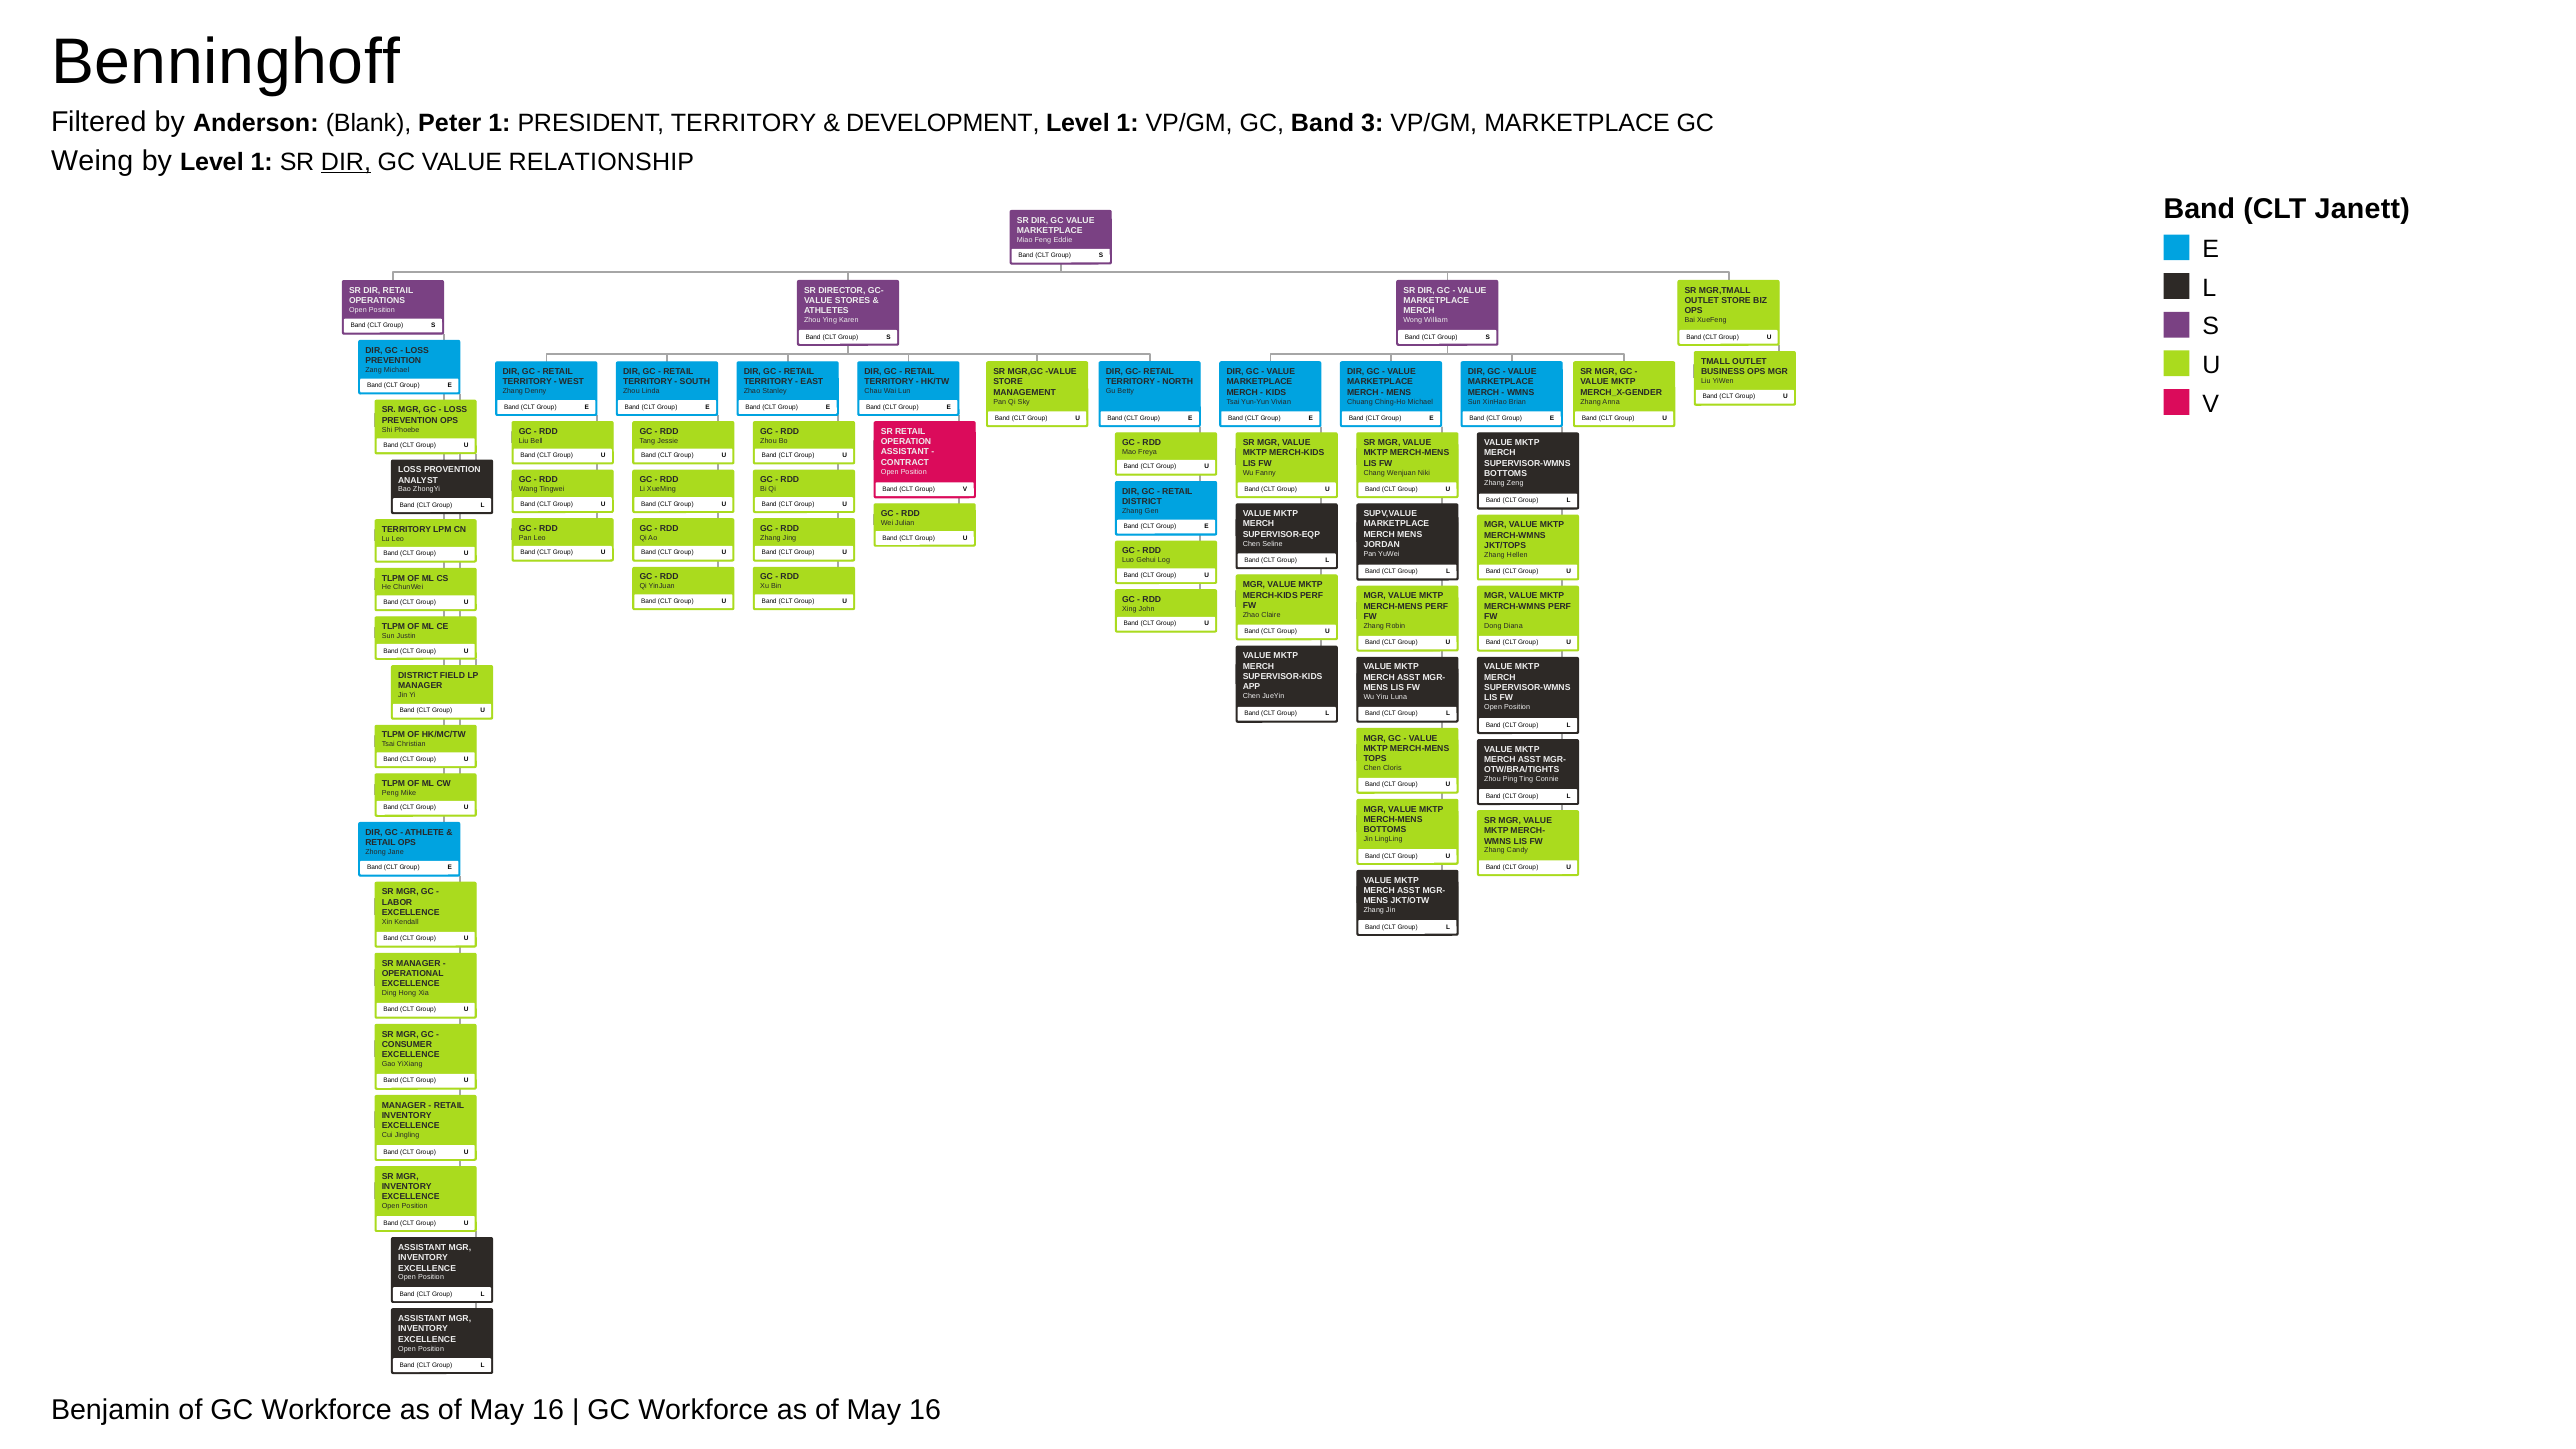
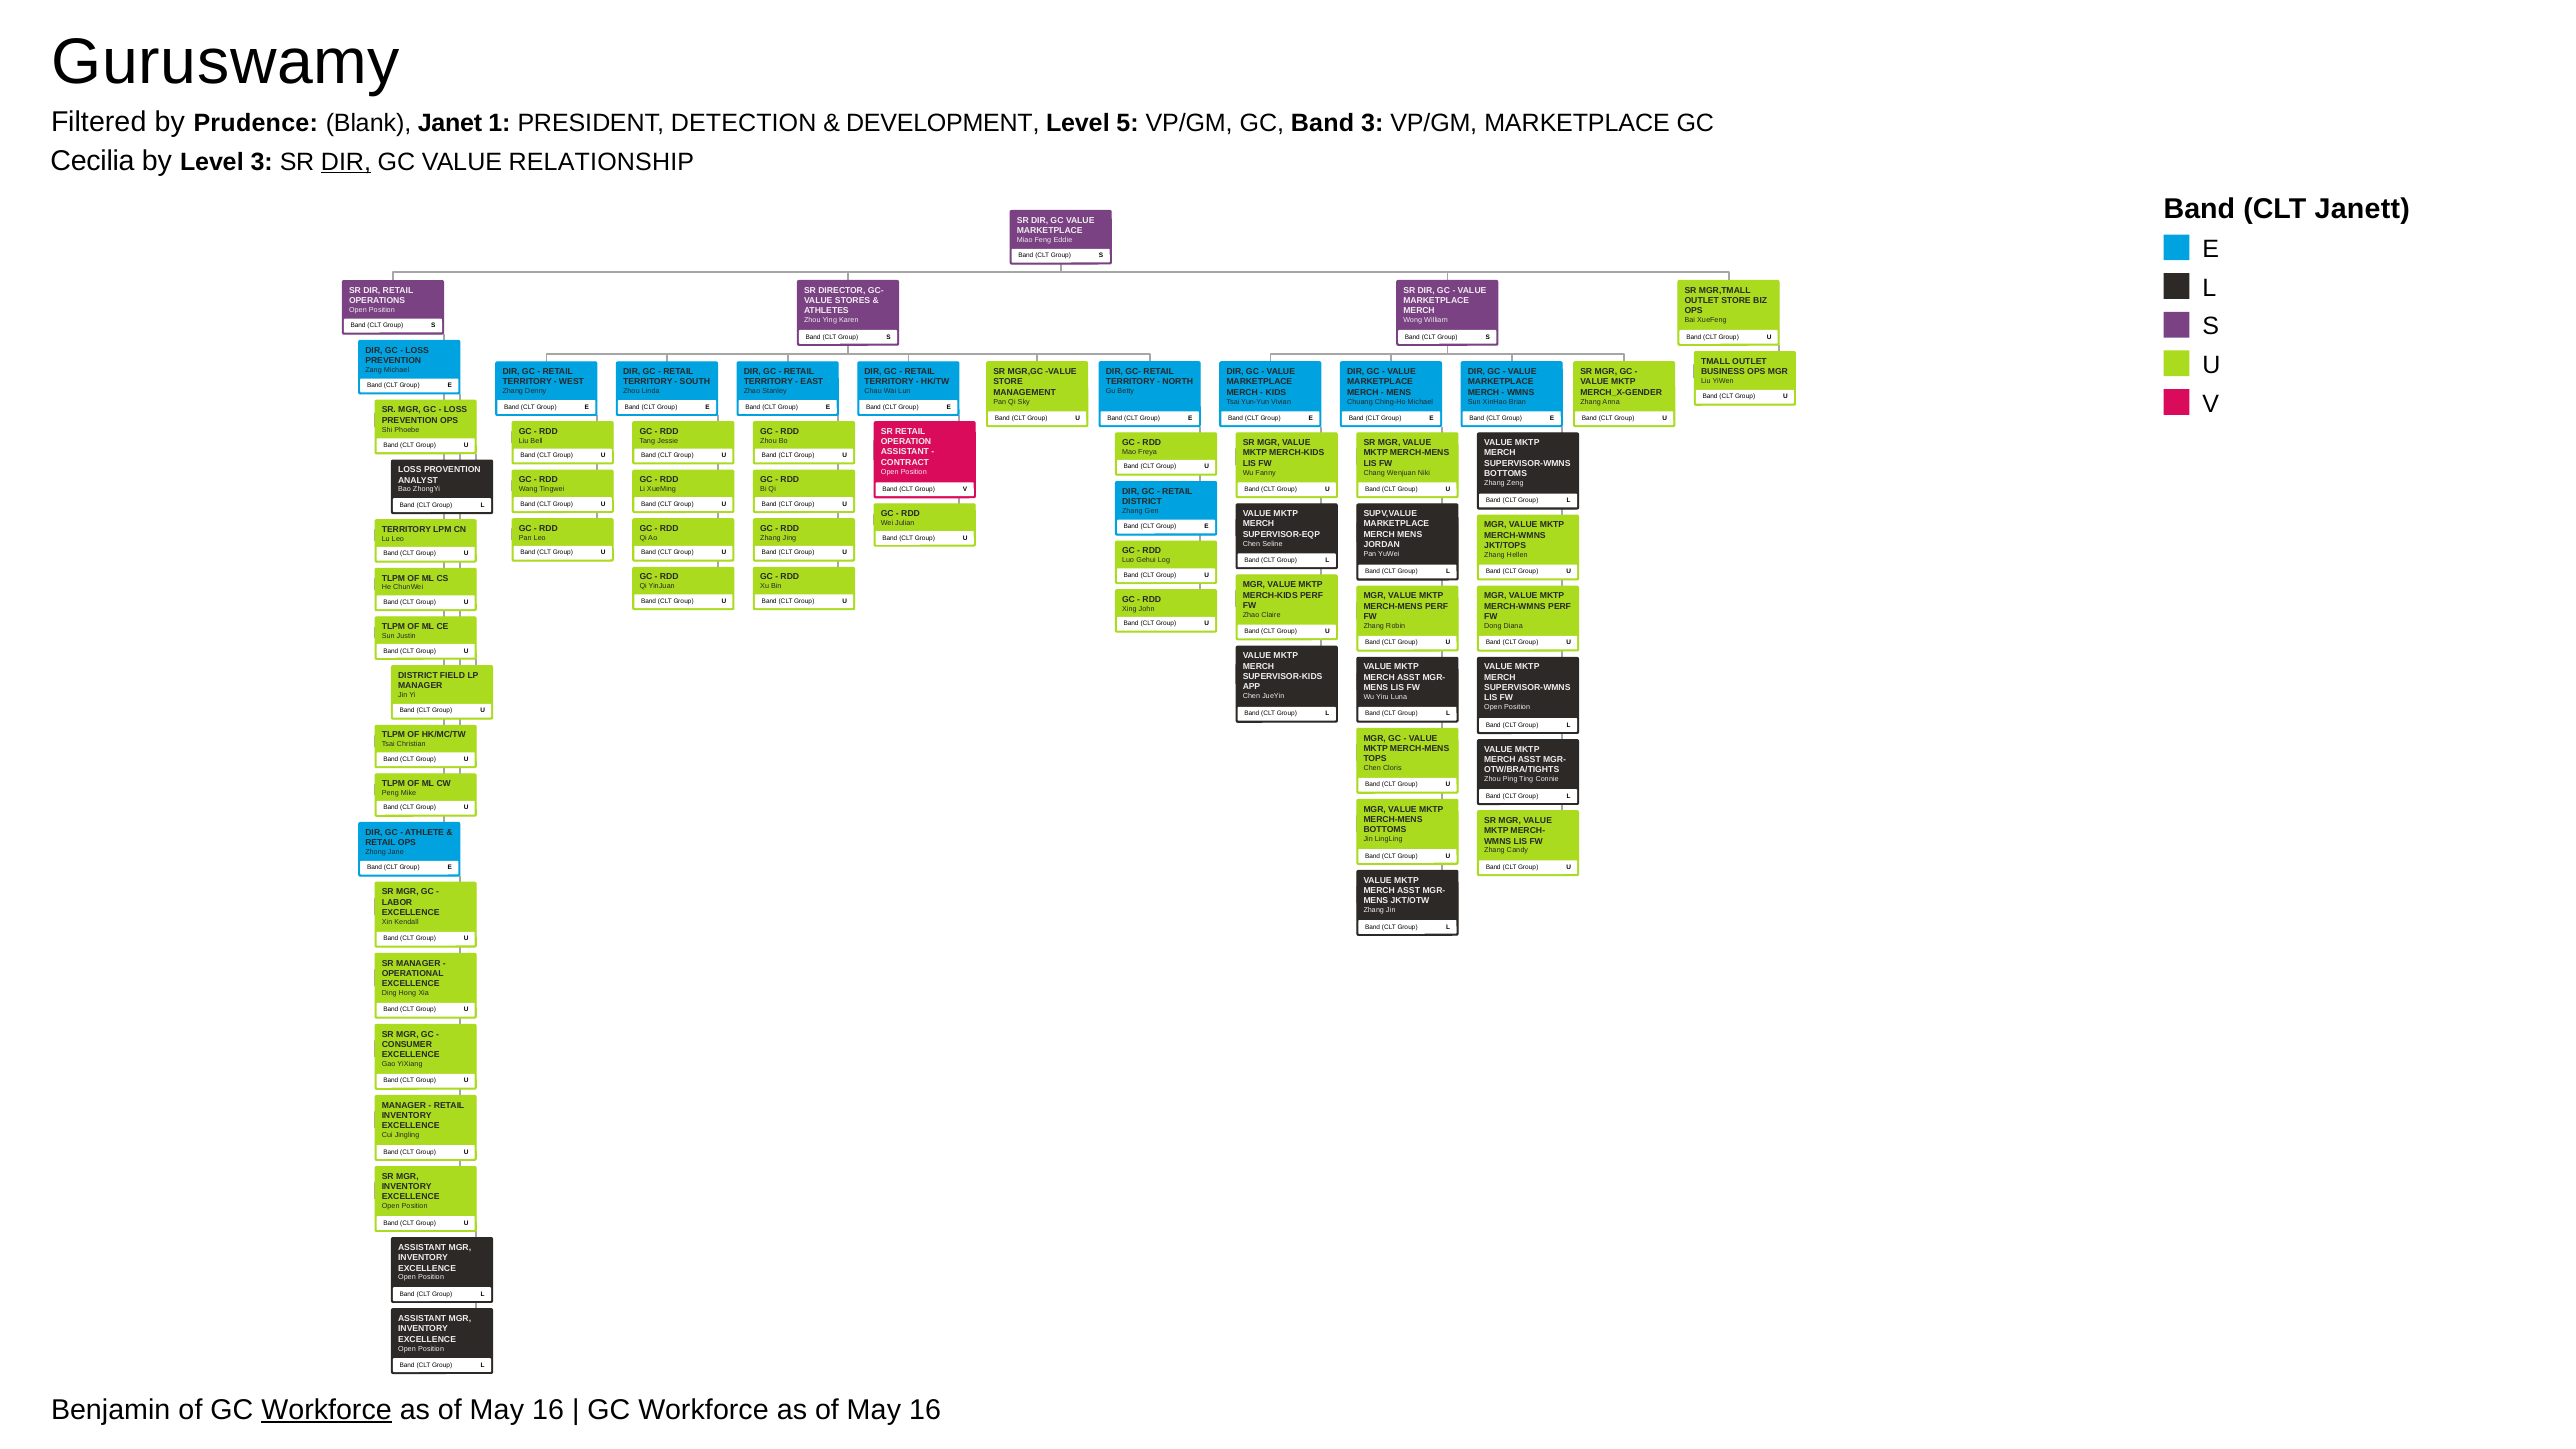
Benninghoff: Benninghoff -> Guruswamy
Anderson: Anderson -> Prudence
Peter: Peter -> Janet
PRESIDENT TERRITORY: TERRITORY -> DETECTION
1 at (1128, 123): 1 -> 5
Weing: Weing -> Cecilia
by Level 1: 1 -> 3
Workforce at (327, 1410) underline: none -> present
